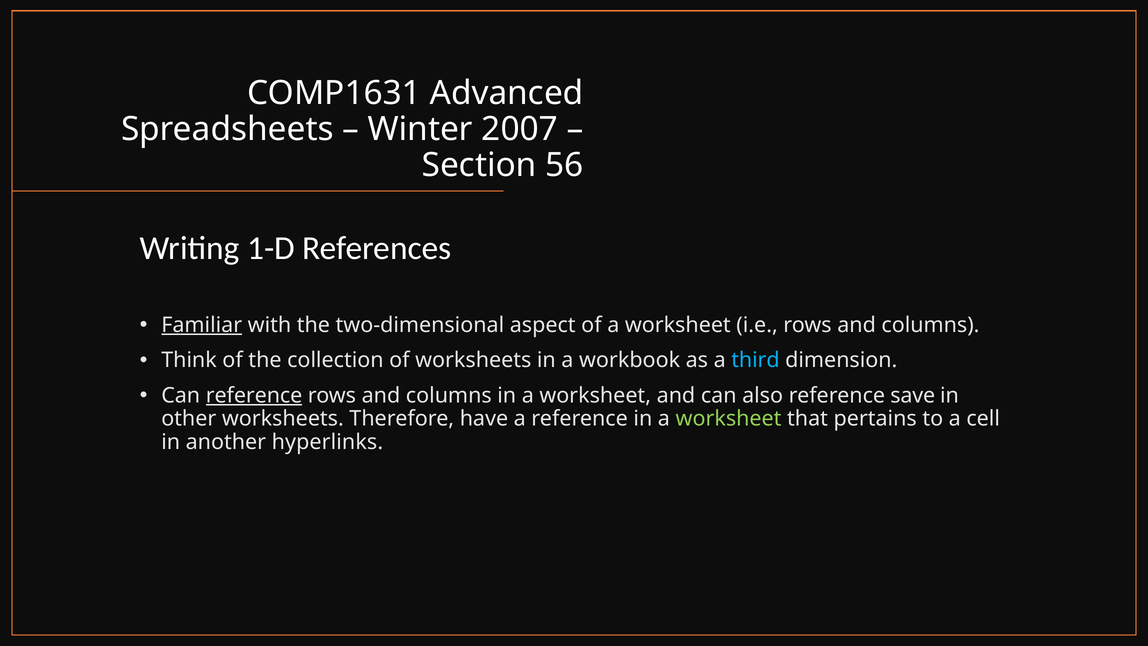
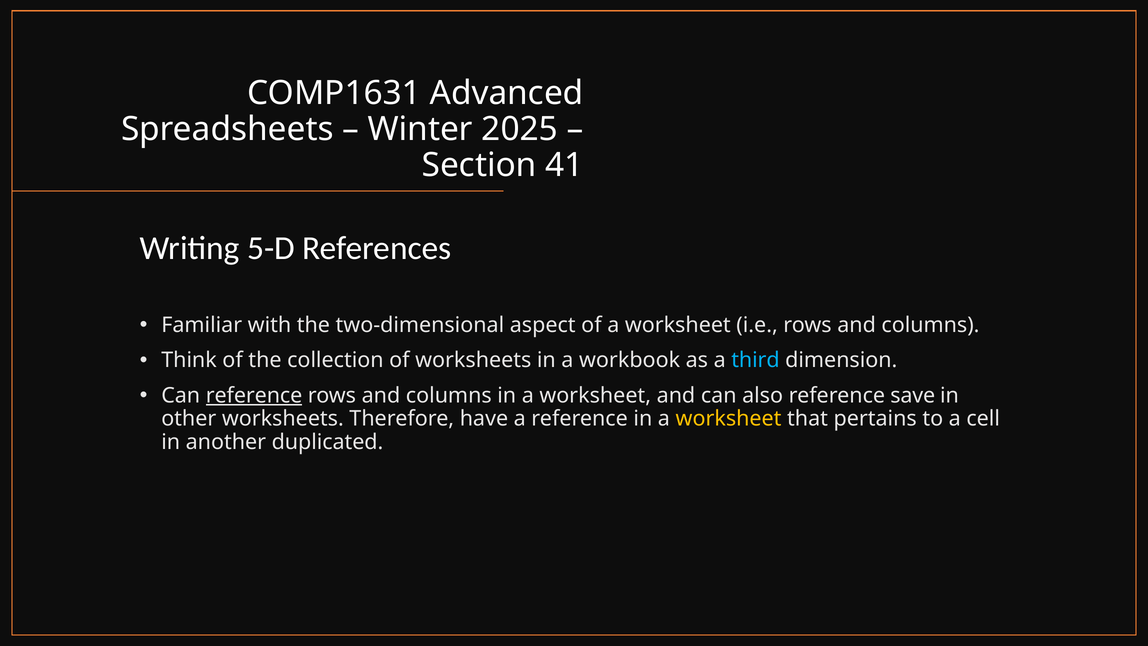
2007: 2007 -> 2025
56: 56 -> 41
1-D: 1-D -> 5-D
Familiar underline: present -> none
worksheet at (729, 419) colour: light green -> yellow
hyperlinks: hyperlinks -> duplicated
